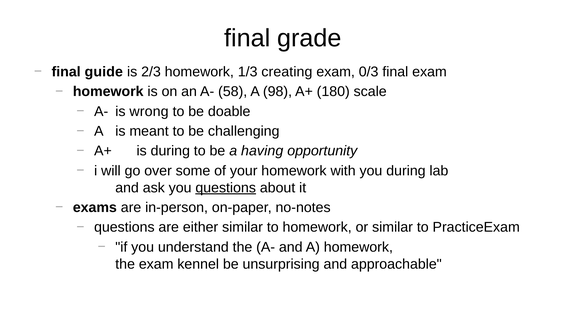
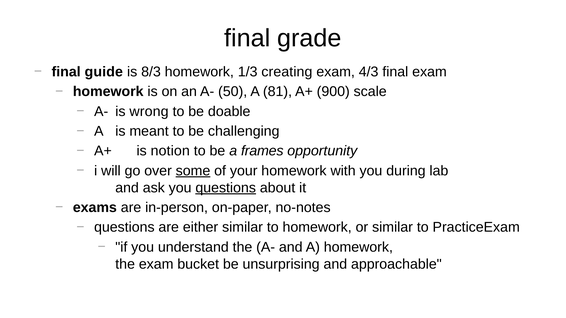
2/3: 2/3 -> 8/3
0/3: 0/3 -> 4/3
58: 58 -> 50
98: 98 -> 81
180: 180 -> 900
is during: during -> notion
having: having -> frames
some underline: none -> present
kennel: kennel -> bucket
